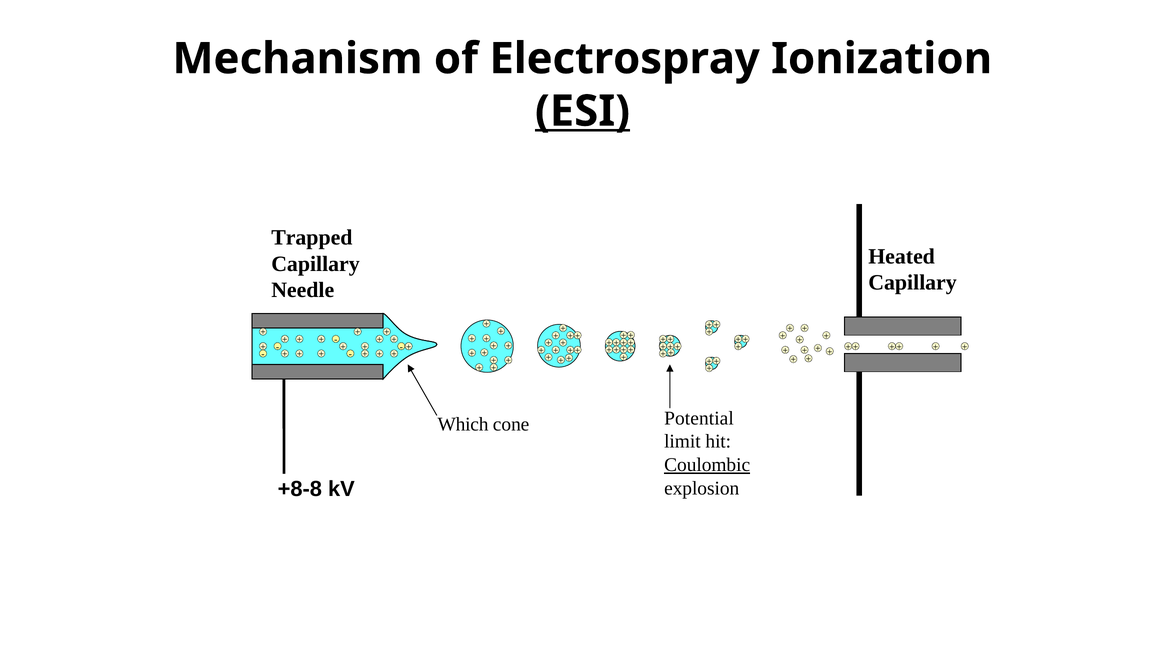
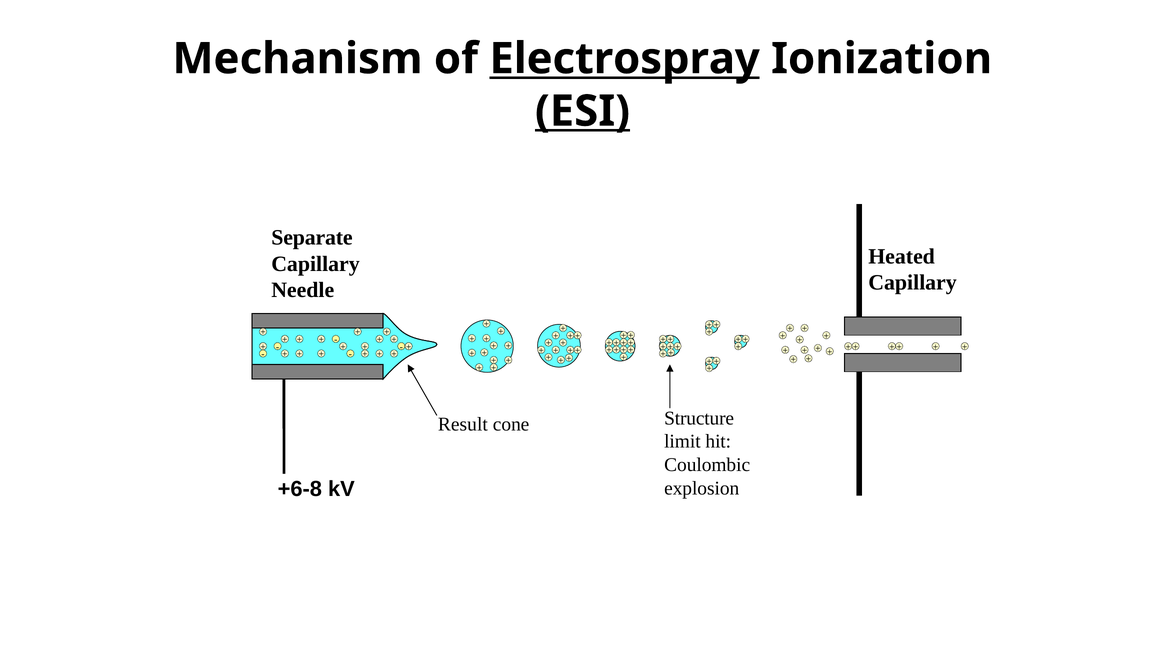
Electrospray underline: none -> present
Trapped: Trapped -> Separate
Which: Which -> Result
Potential: Potential -> Structure
Coulombic underline: present -> none
+8-8: +8-8 -> +6-8
